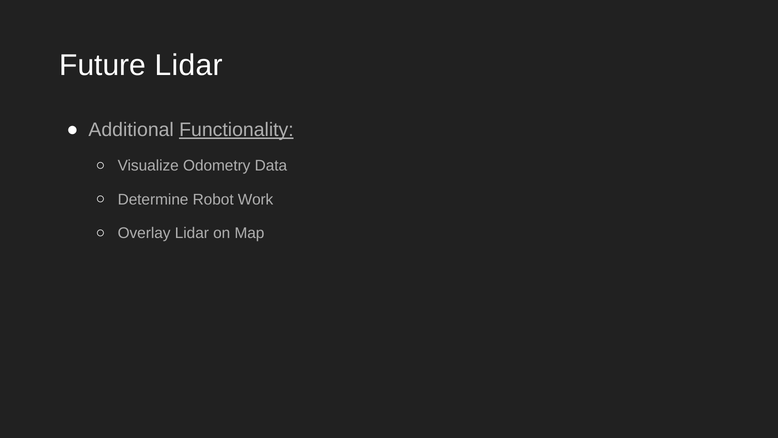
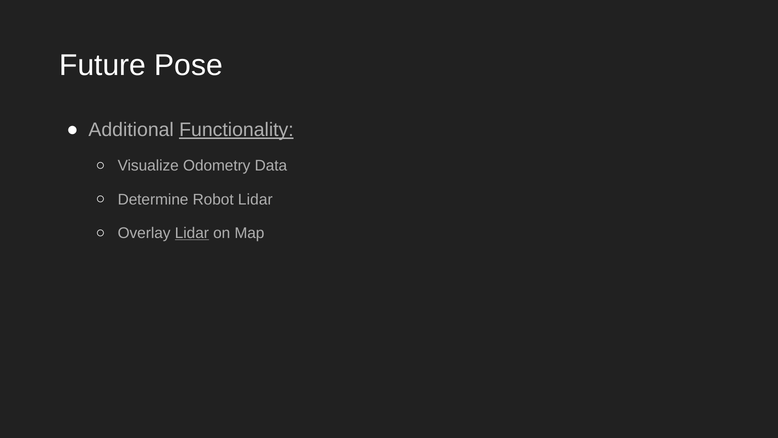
Future Lidar: Lidar -> Pose
Robot Work: Work -> Lidar
Lidar at (192, 233) underline: none -> present
